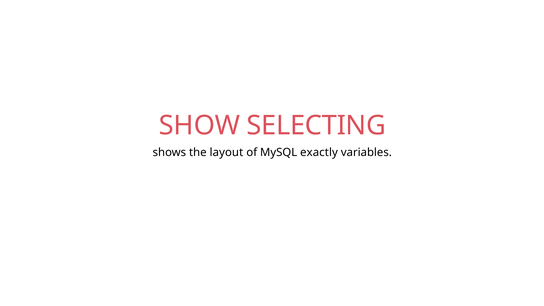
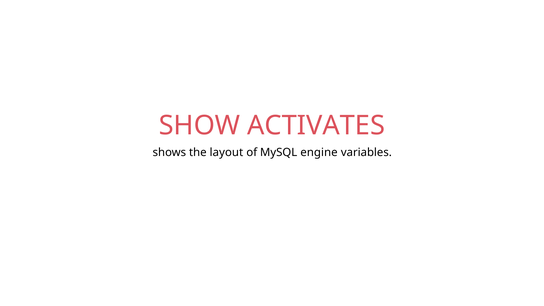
SELECTING: SELECTING -> ACTIVATES
exactly: exactly -> engine
